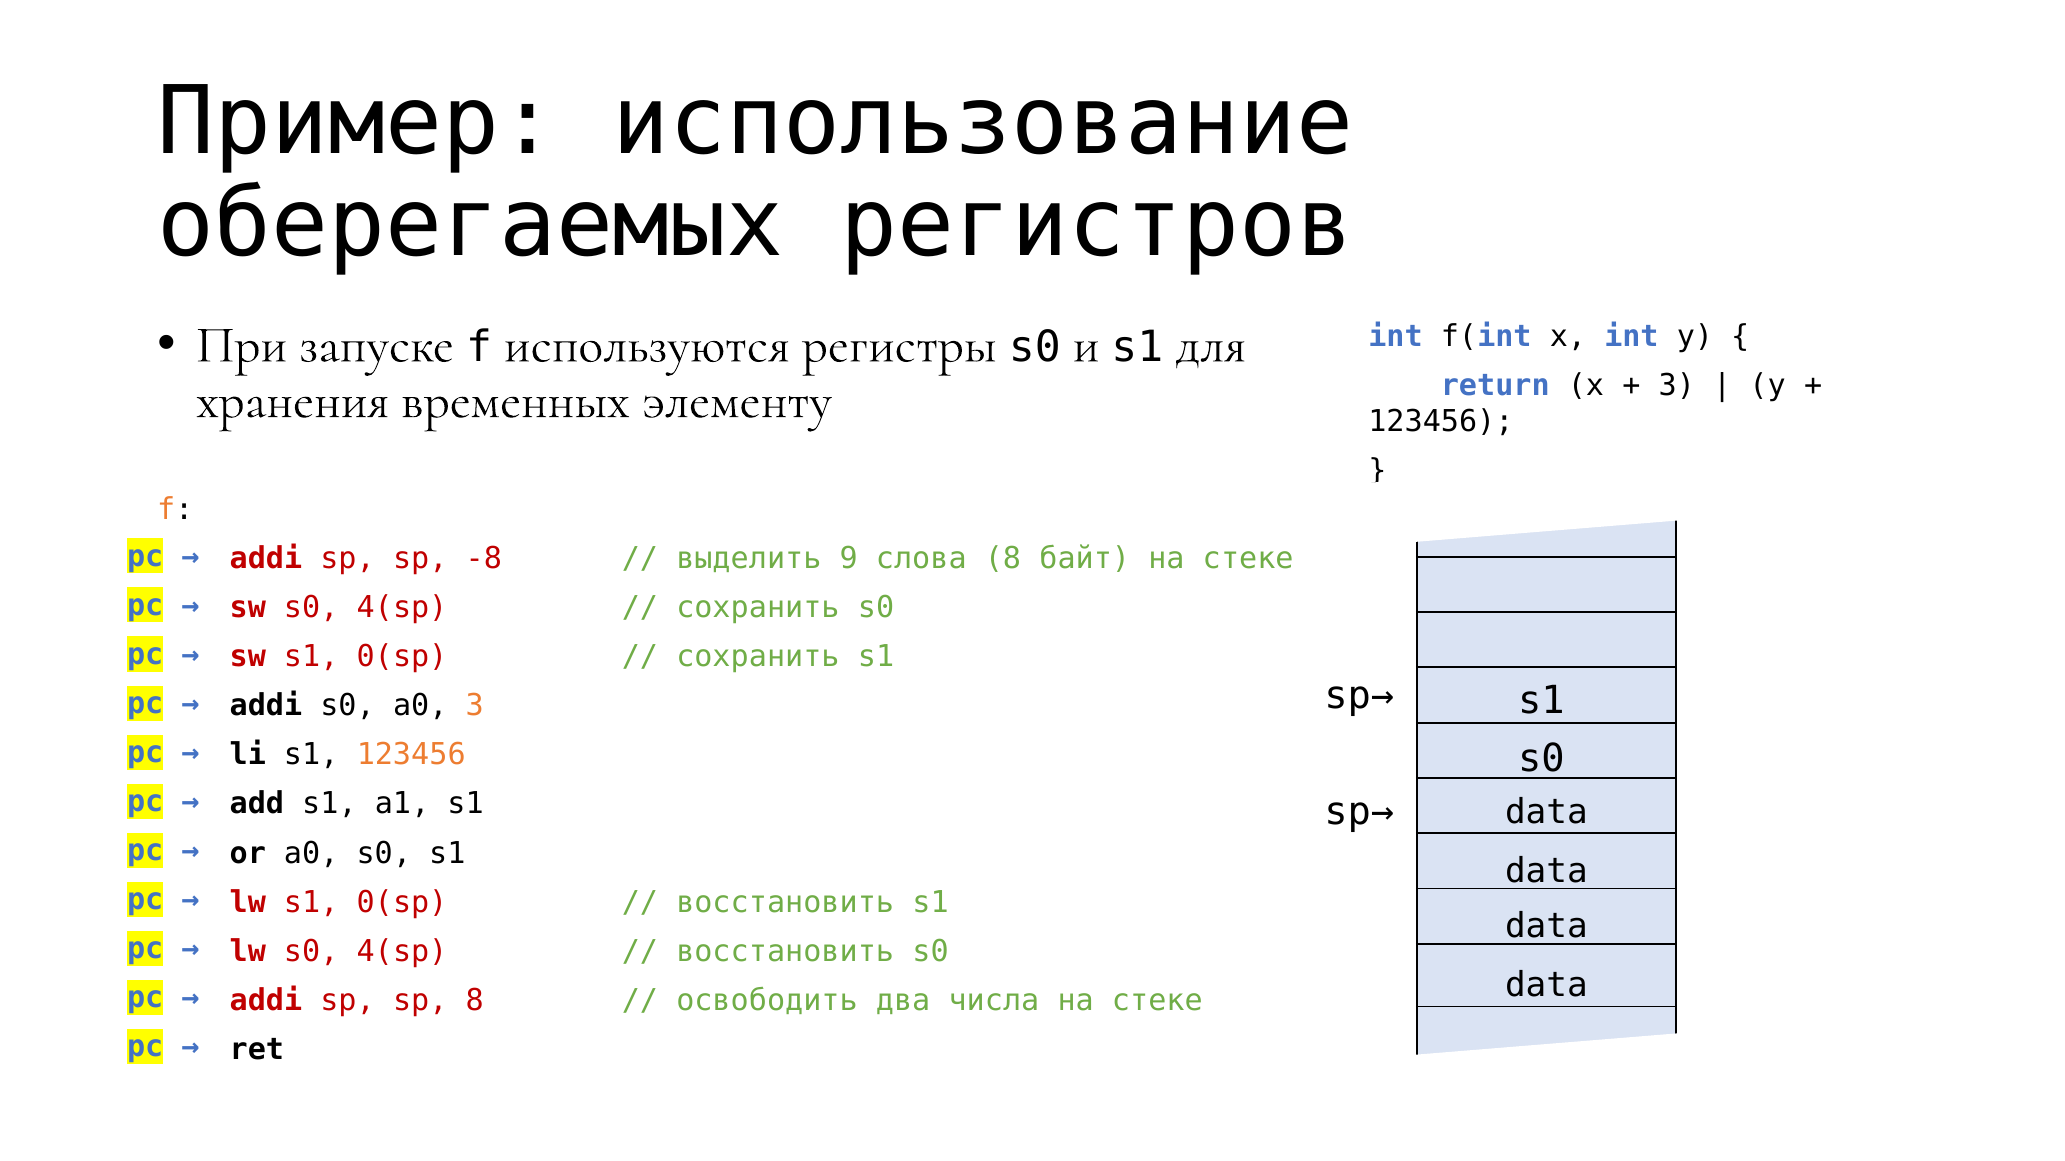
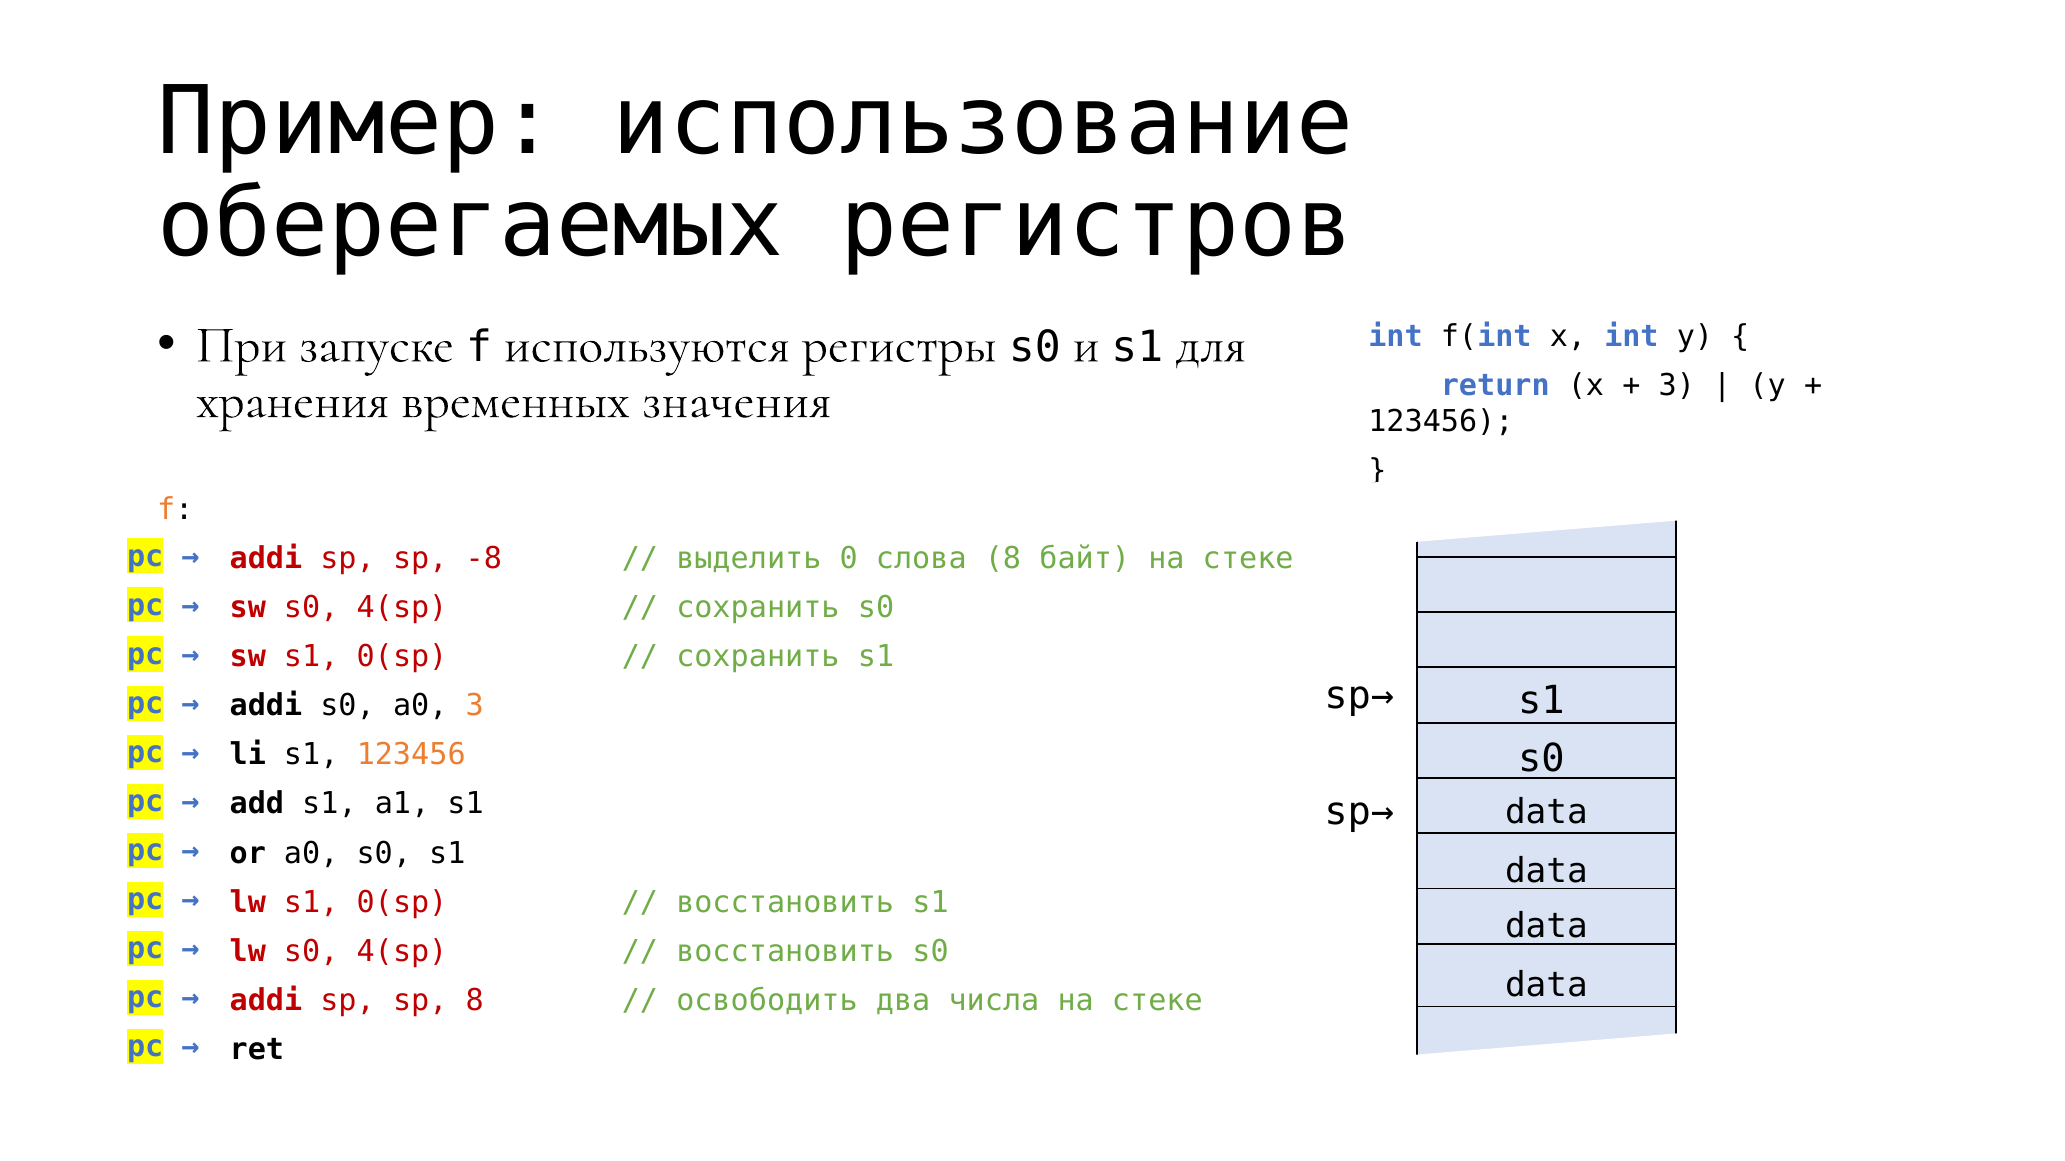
элементу: элементу -> значения
9: 9 -> 0
